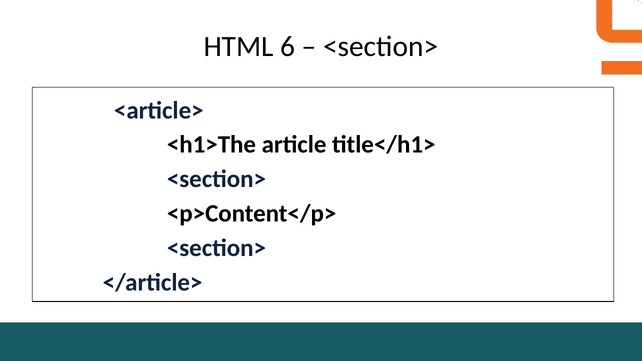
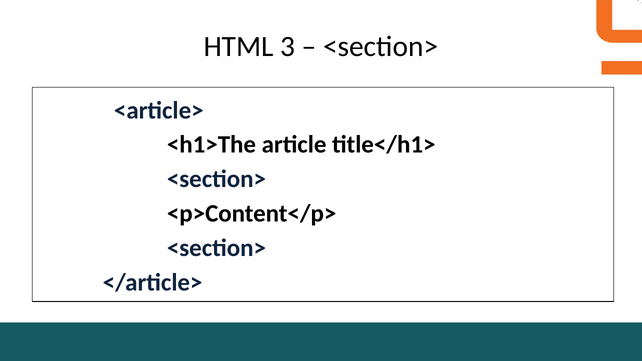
6: 6 -> 3
